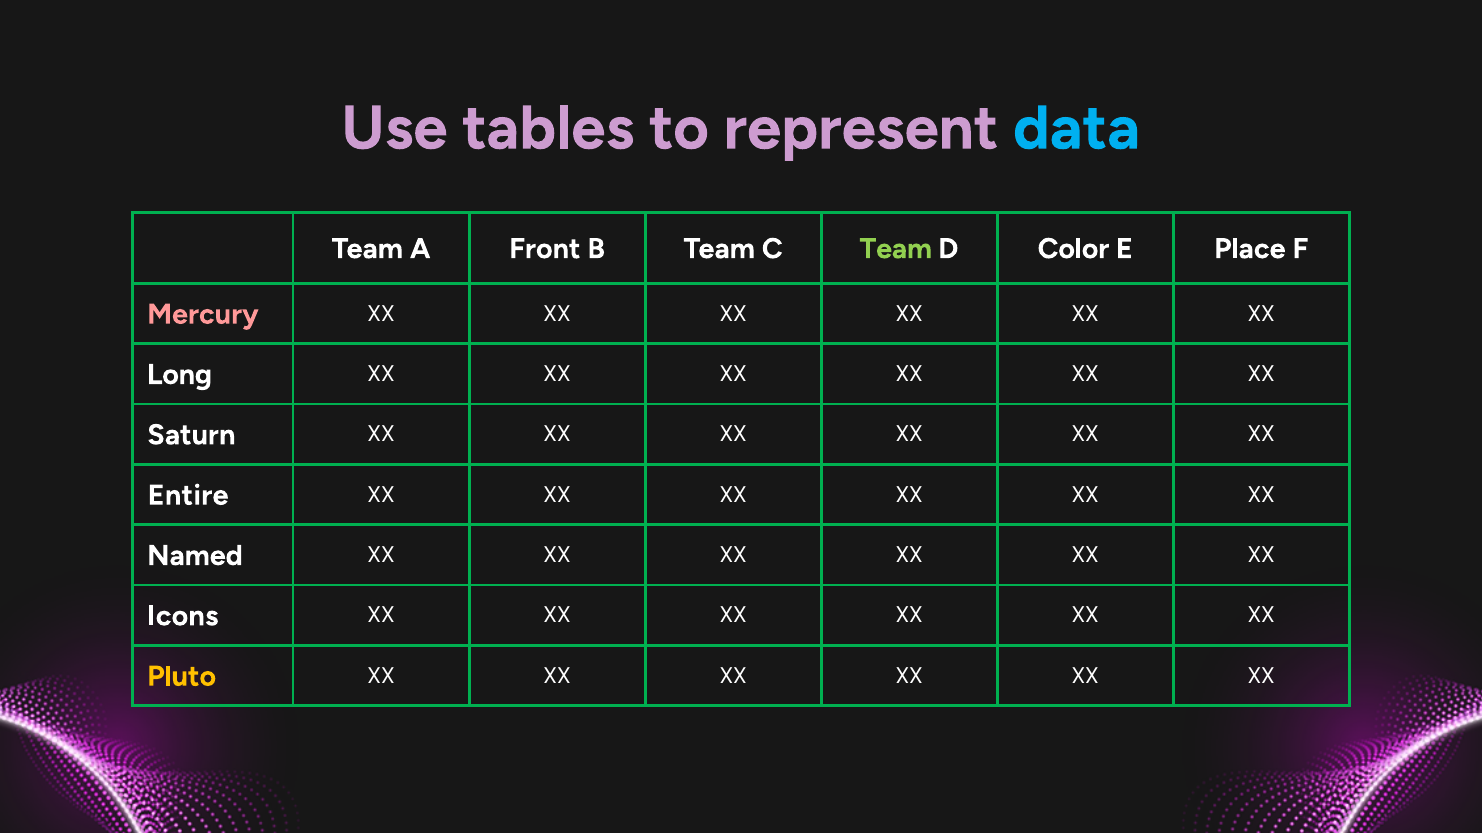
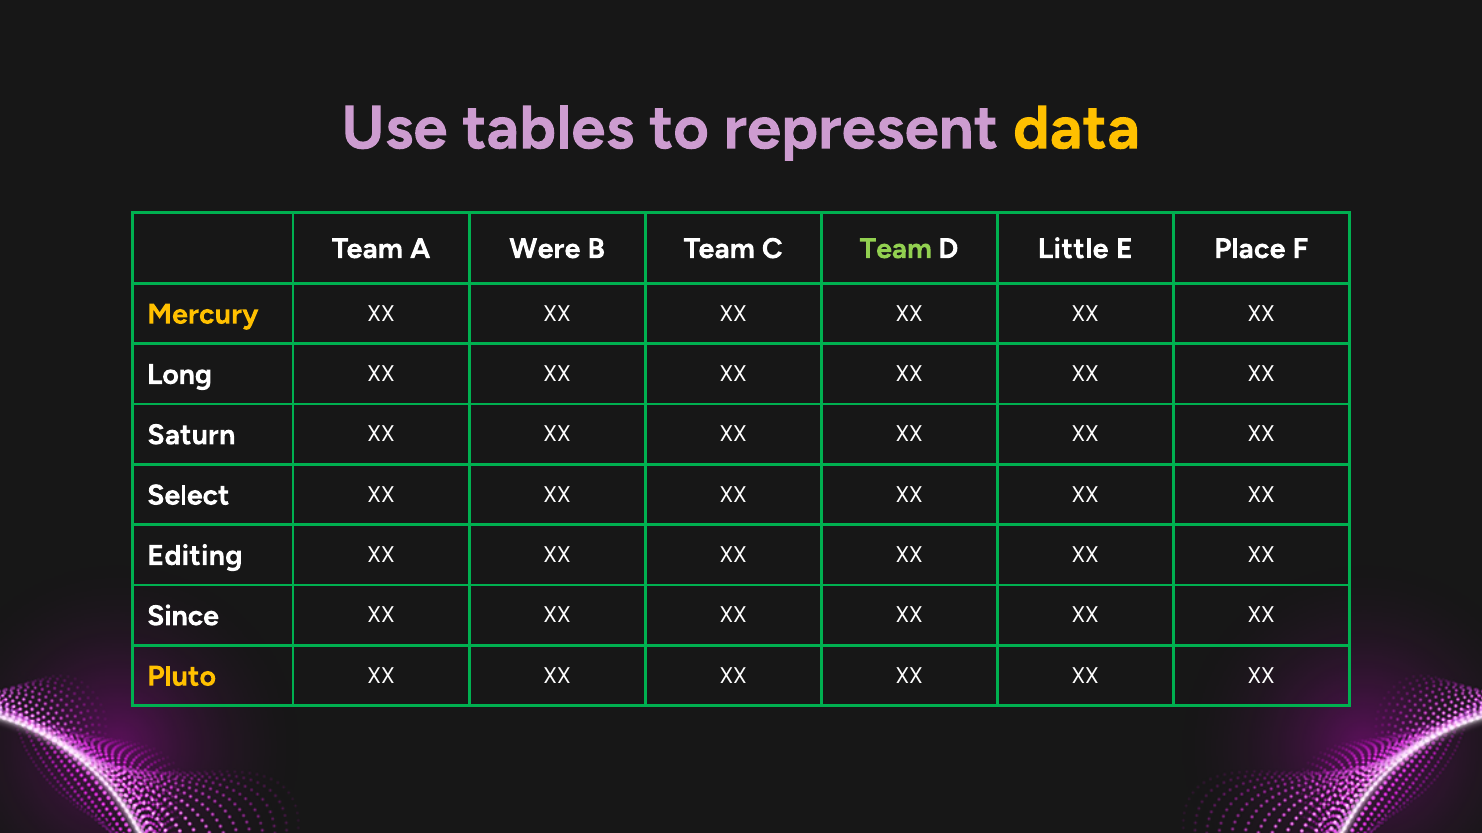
data colour: light blue -> yellow
Front: Front -> Were
Color: Color -> Little
Mercury colour: pink -> yellow
Entire: Entire -> Select
Named: Named -> Editing
Icons: Icons -> Since
